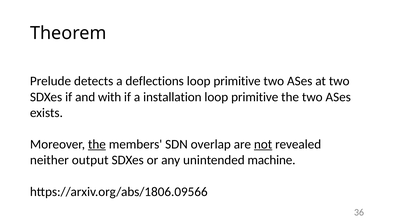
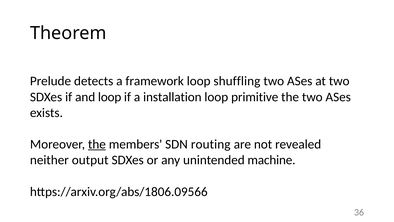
deflections: deflections -> framework
primitive at (237, 81): primitive -> shuffling
and with: with -> loop
overlap: overlap -> routing
not underline: present -> none
